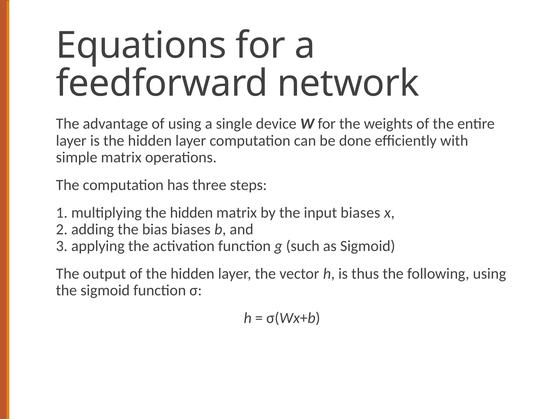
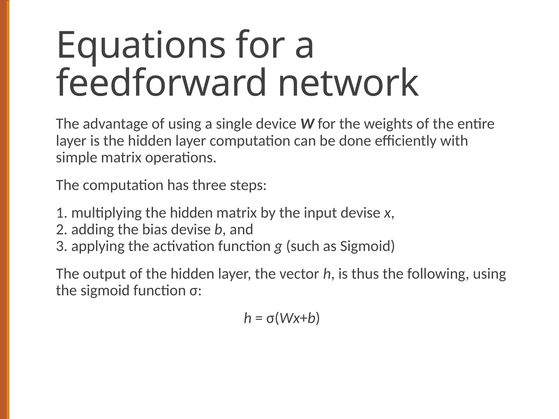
input biases: biases -> devise
bias biases: biases -> devise
